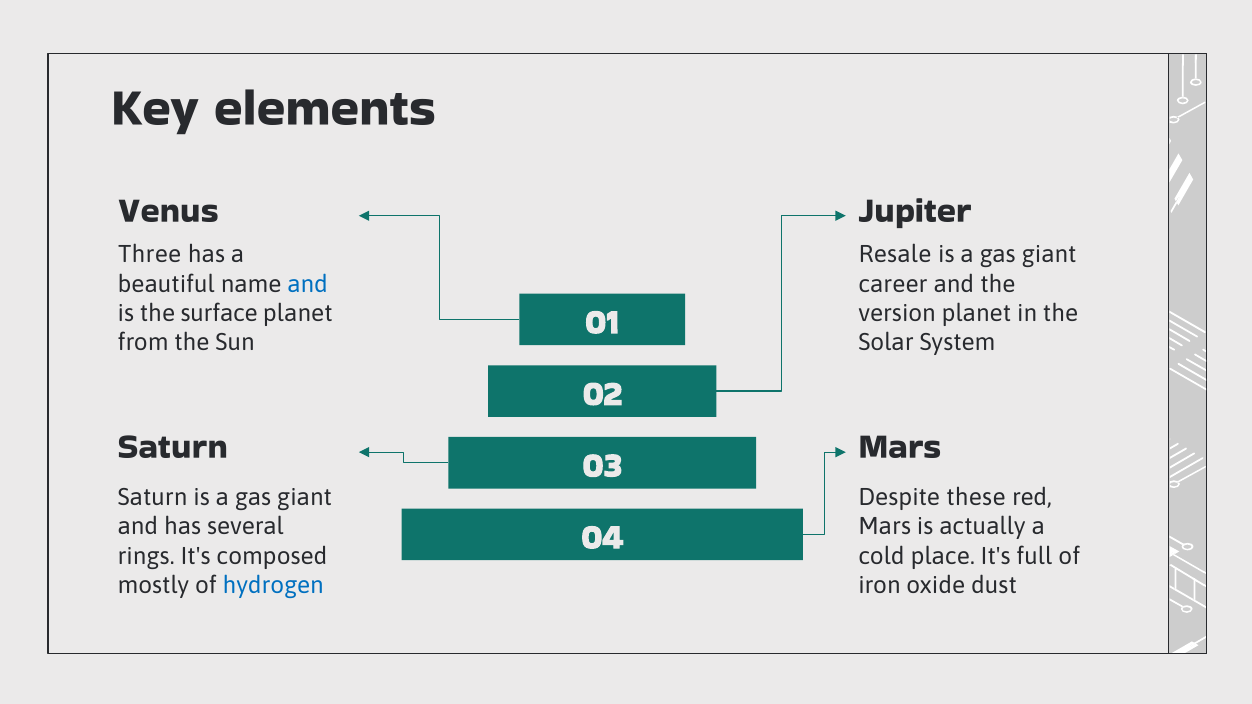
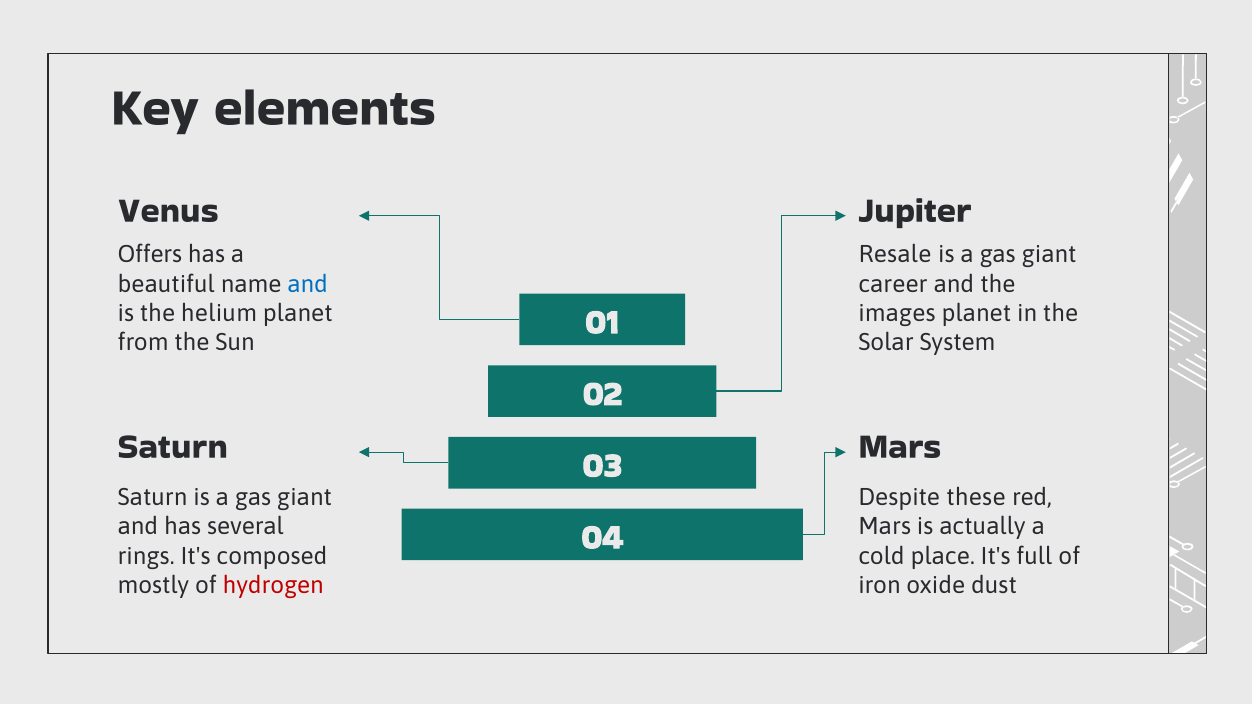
Three: Three -> Offers
surface: surface -> helium
version: version -> images
hydrogen colour: blue -> red
